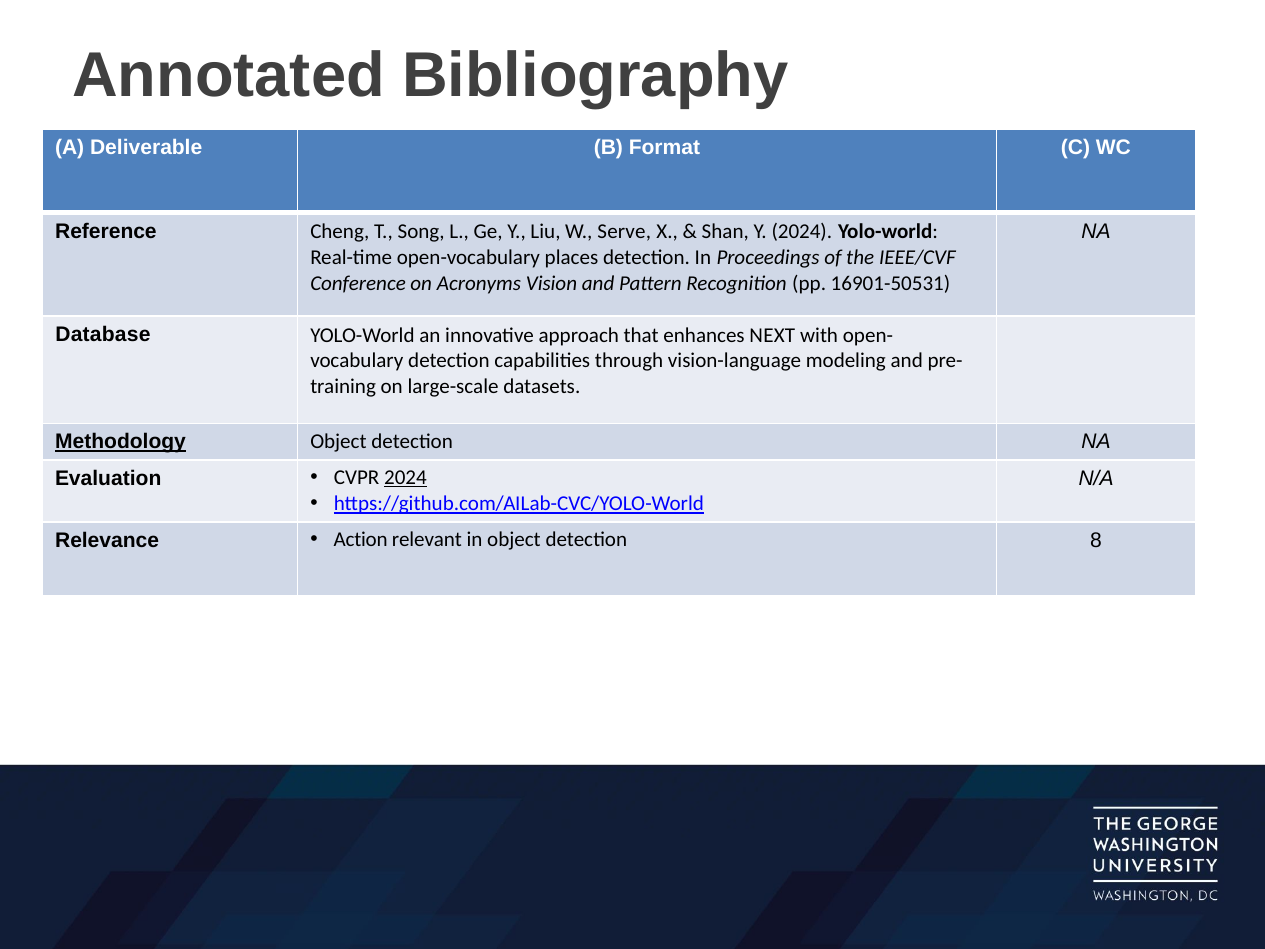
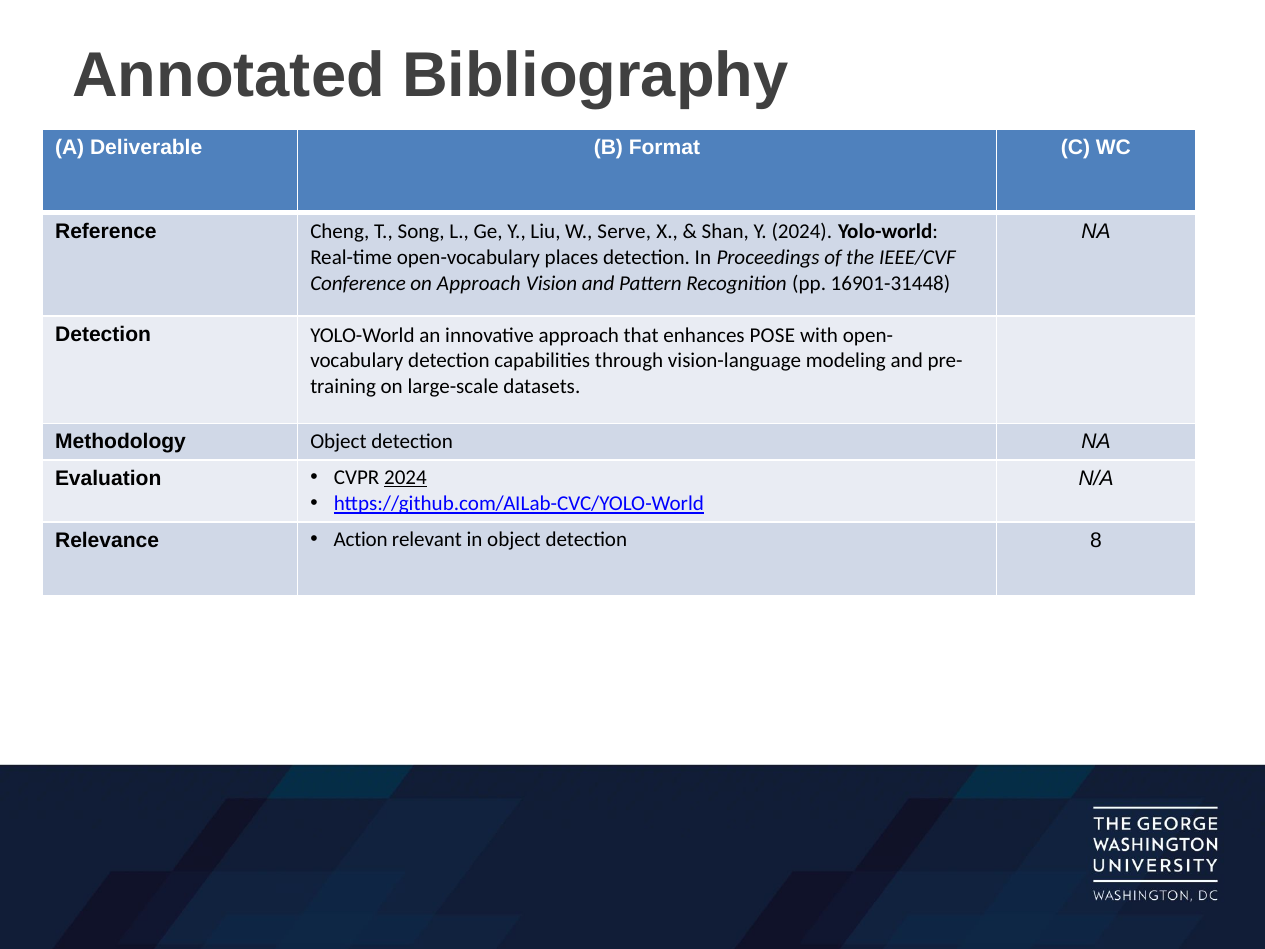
on Acronyms: Acronyms -> Approach
16901-50531: 16901-50531 -> 16901-31448
Database at (103, 334): Database -> Detection
NEXT: NEXT -> POSE
Methodology underline: present -> none
